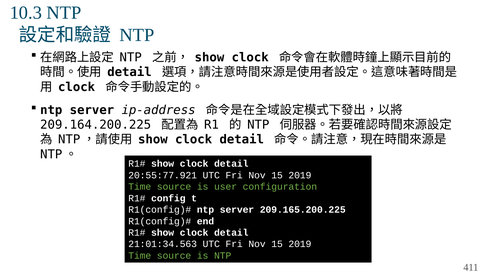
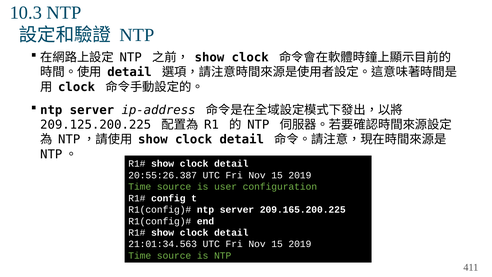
209.164.200.225: 209.164.200.225 -> 209.125.200.225
20:55:77.921: 20:55:77.921 -> 20:55:26.387
